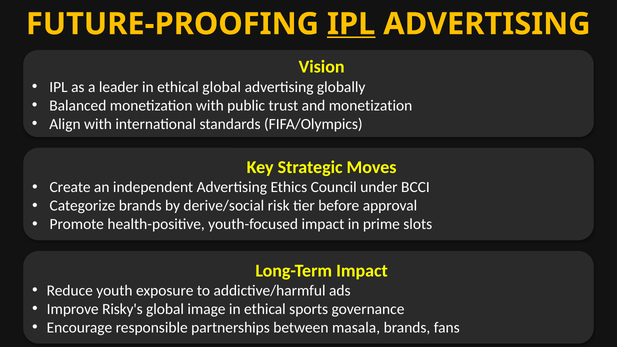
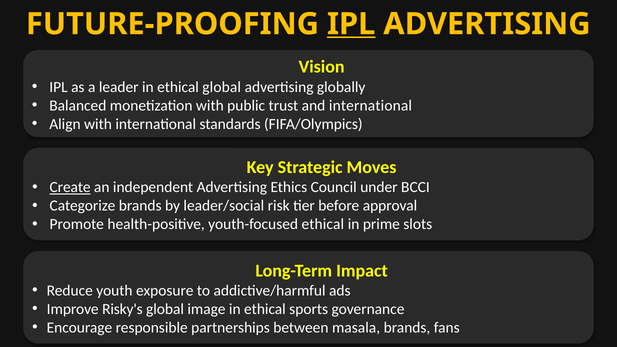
and monetization: monetization -> international
Create underline: none -> present
derive/social: derive/social -> leader/social
youth-focused impact: impact -> ethical
